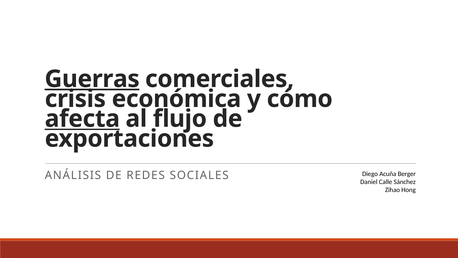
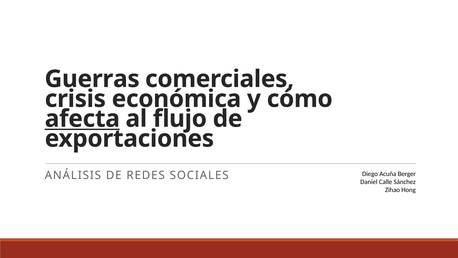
Guerras underline: present -> none
